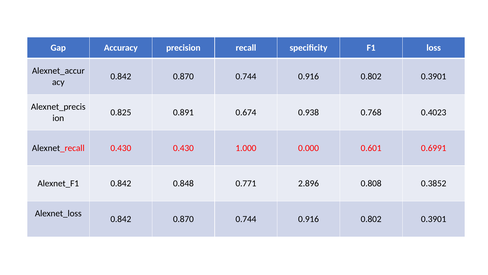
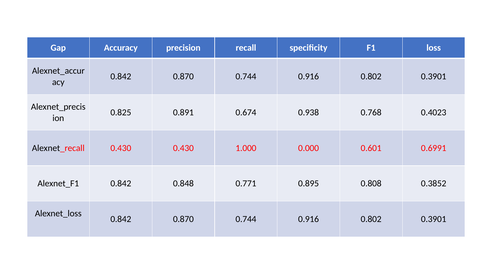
2.896: 2.896 -> 0.895
